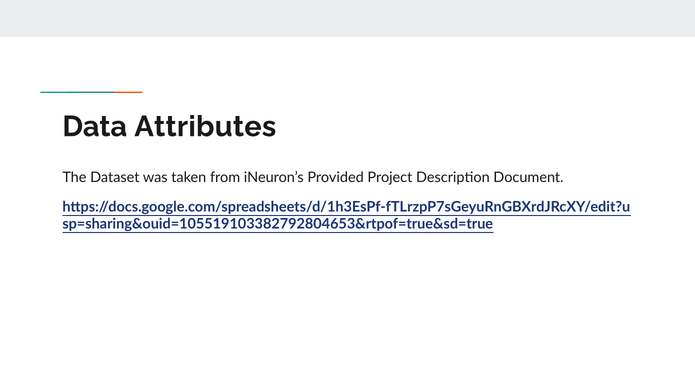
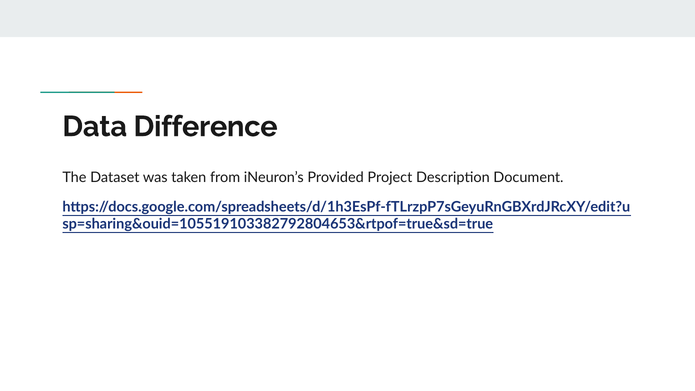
Attributes: Attributes -> Difference
